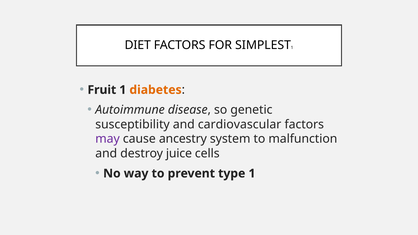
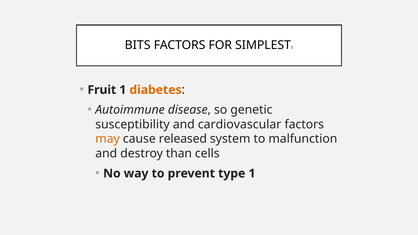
DIET: DIET -> BITS
may colour: purple -> orange
ancestry: ancestry -> released
juice: juice -> than
